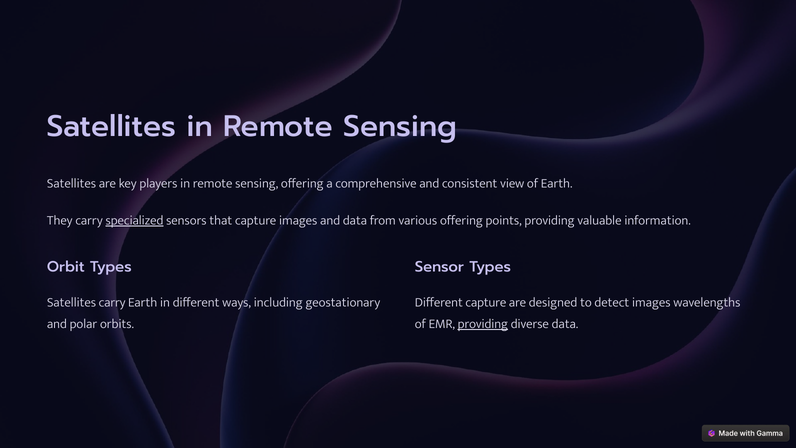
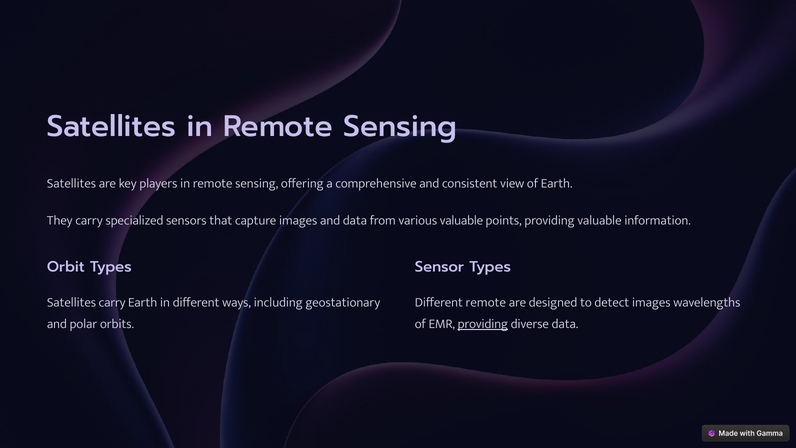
specialized underline: present -> none
various offering: offering -> valuable
Different capture: capture -> remote
